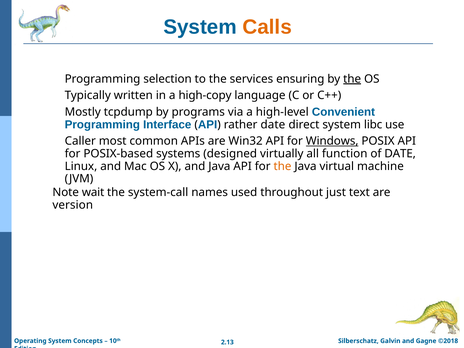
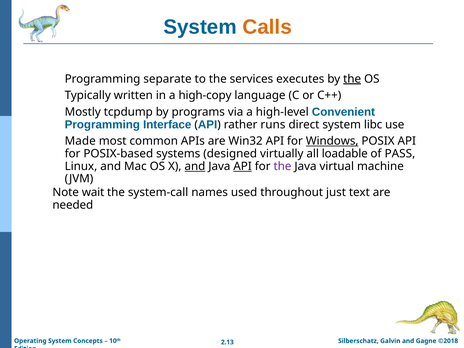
selection: selection -> separate
ensuring: ensuring -> executes
rather date: date -> runs
Caller: Caller -> Made
function: function -> loadable
of DATE: DATE -> PASS
and at (195, 166) underline: none -> present
API at (243, 166) underline: none -> present
the at (283, 166) colour: orange -> purple
version: version -> needed
